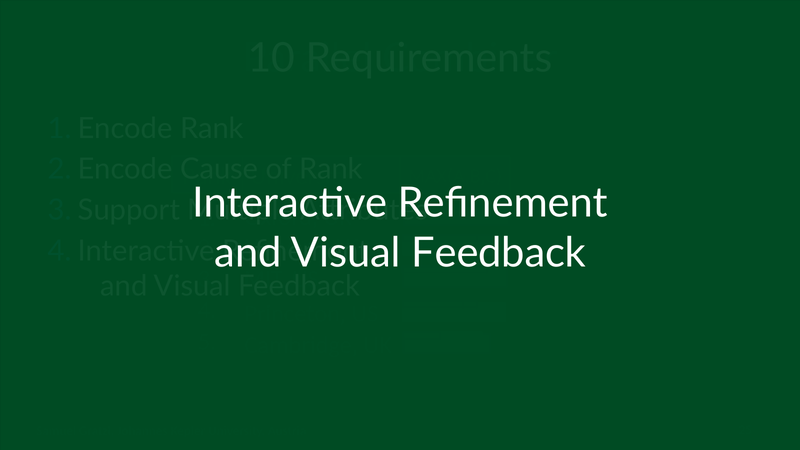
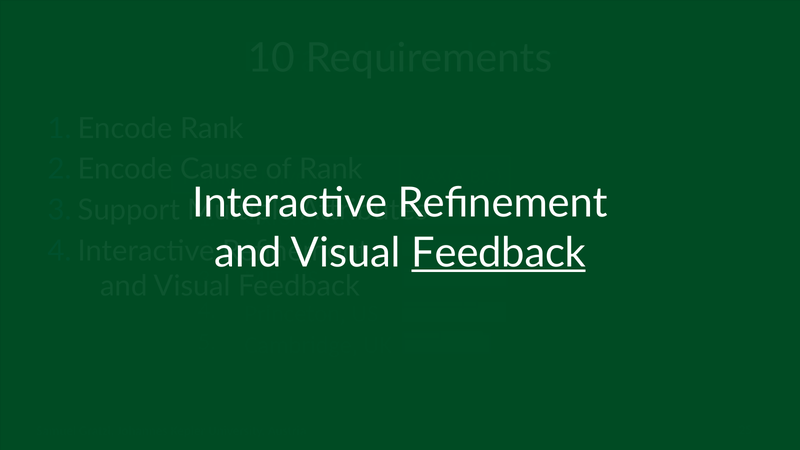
Feedback at (499, 253) underline: none -> present
